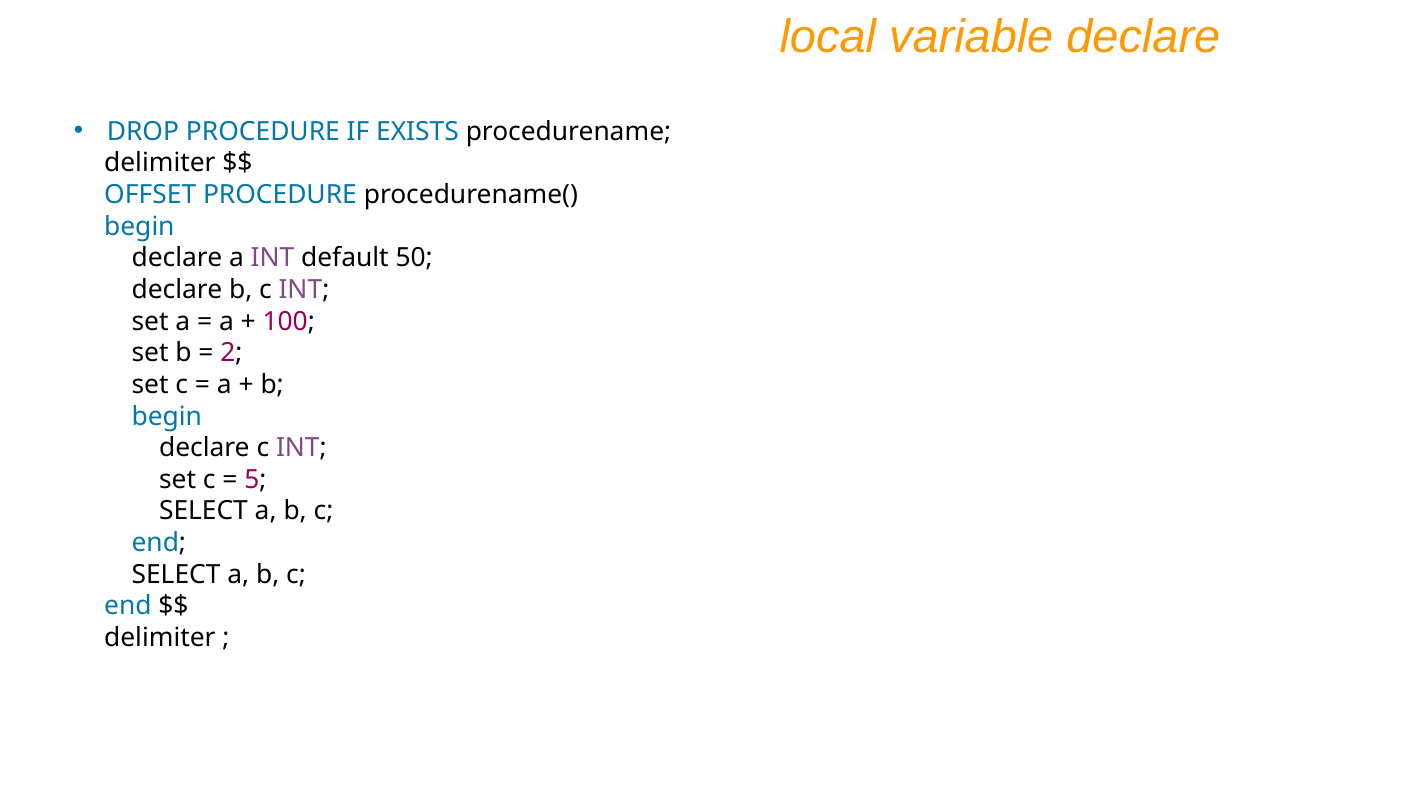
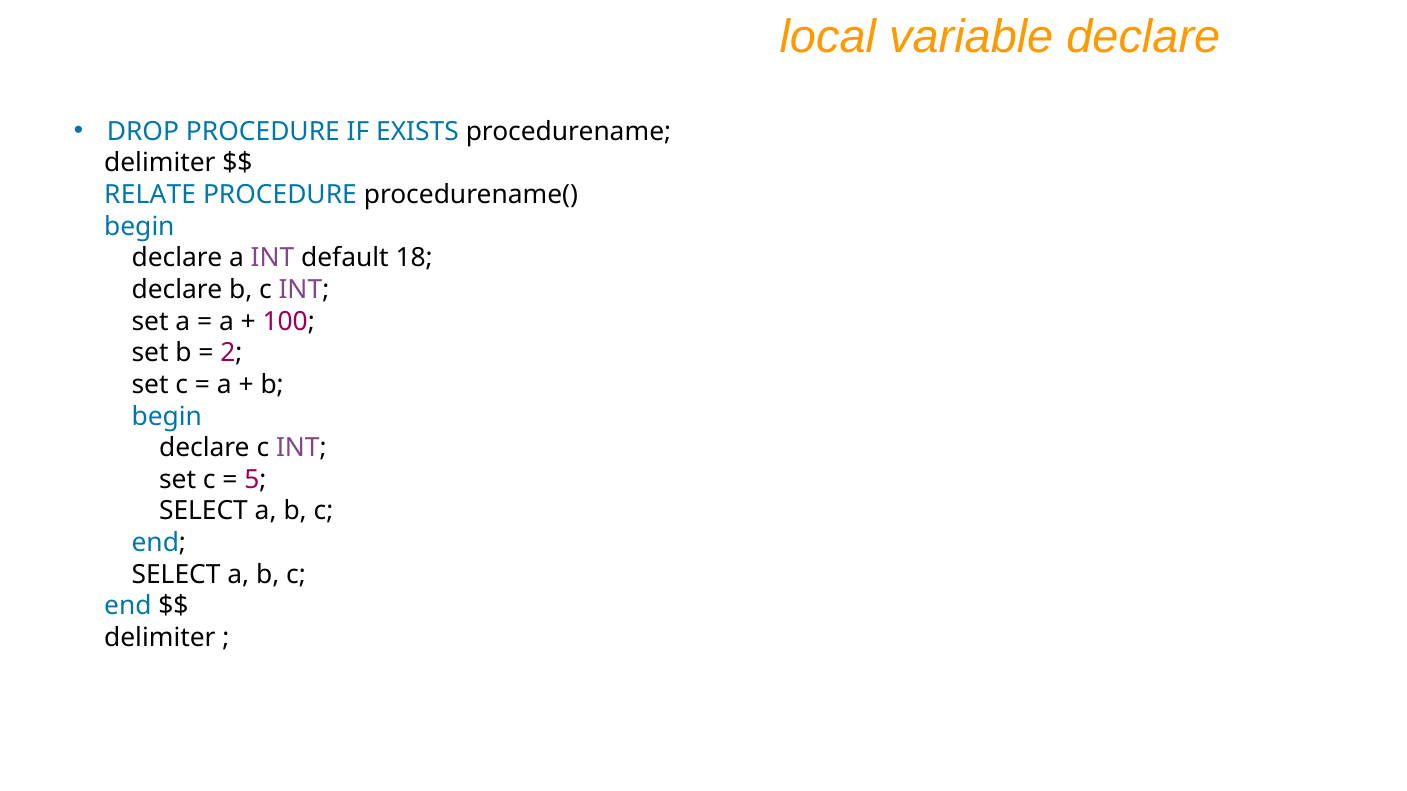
OFFSET: OFFSET -> RELATE
50: 50 -> 18
